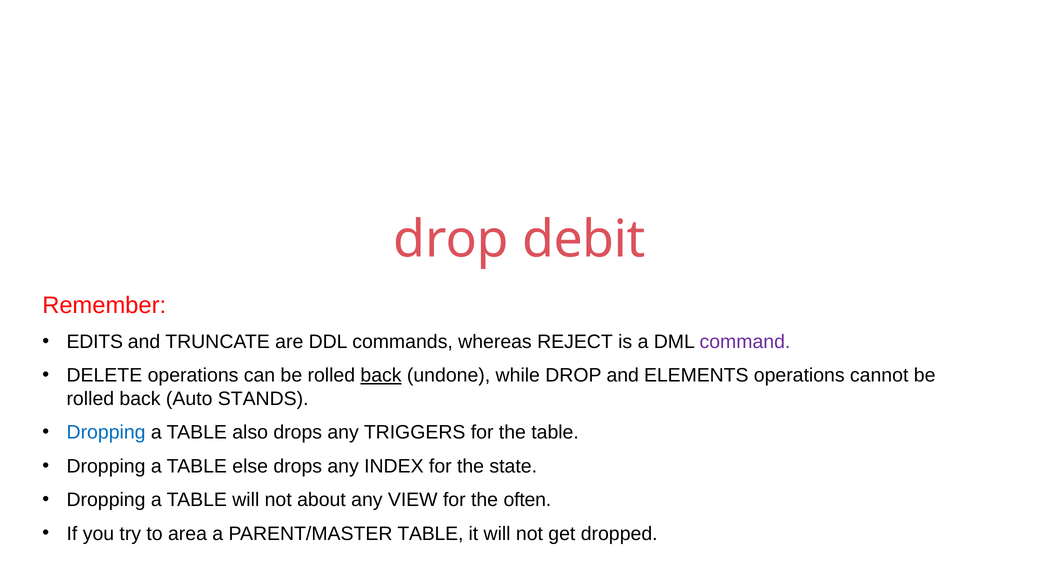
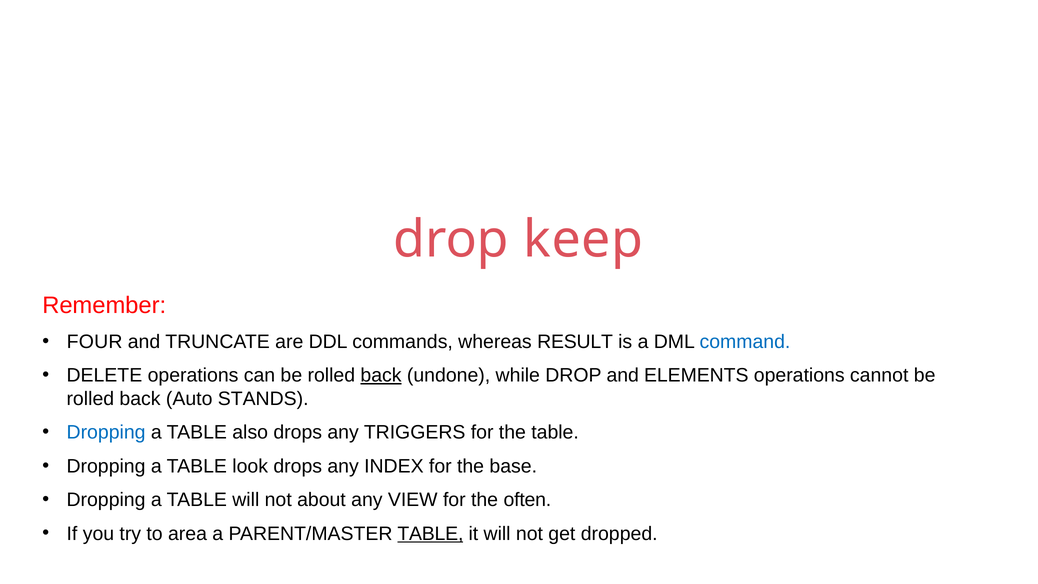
debit: debit -> keep
EDITS: EDITS -> FOUR
REJECT: REJECT -> RESULT
command colour: purple -> blue
else: else -> look
state: state -> base
TABLE at (430, 533) underline: none -> present
